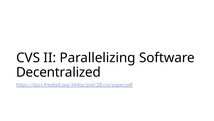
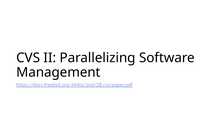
Decentralized: Decentralized -> Management
